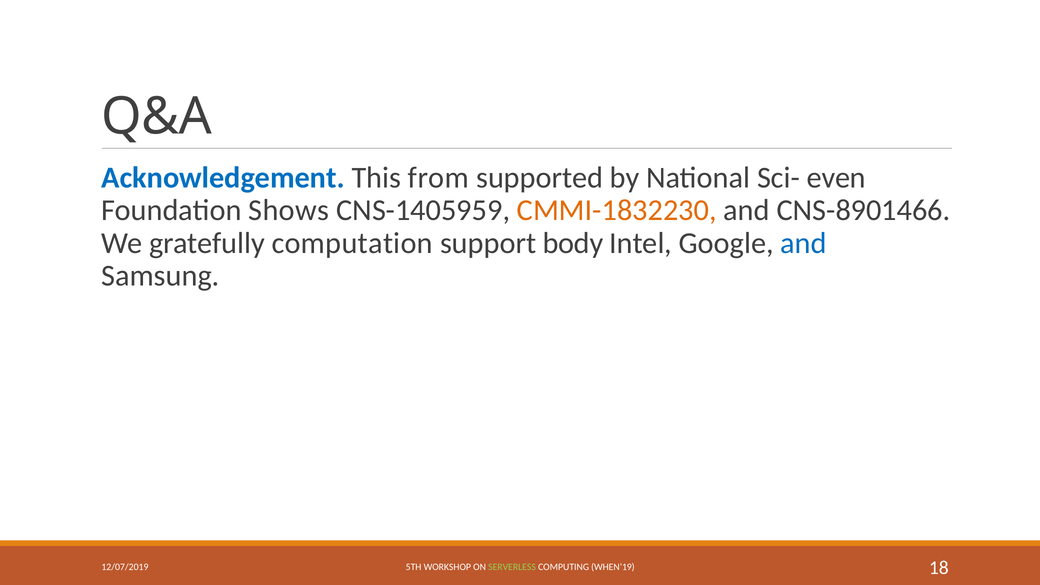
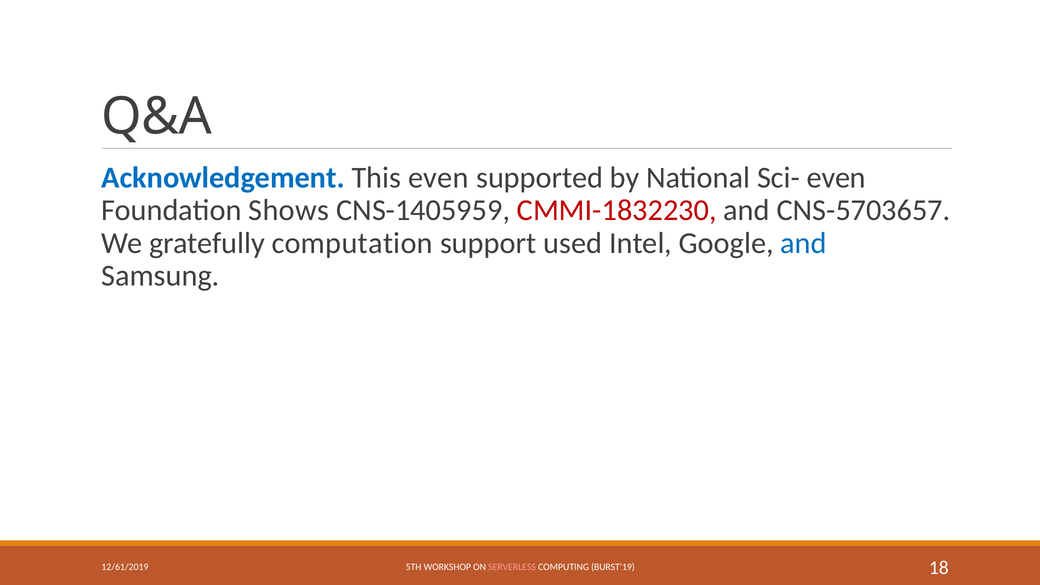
This from: from -> even
CMMI-1832230 colour: orange -> red
CNS-8901466: CNS-8901466 -> CNS-5703657
body: body -> used
12/07/2019: 12/07/2019 -> 12/61/2019
SERVERLESS colour: light green -> pink
WHEN’19: WHEN’19 -> BURST’19
